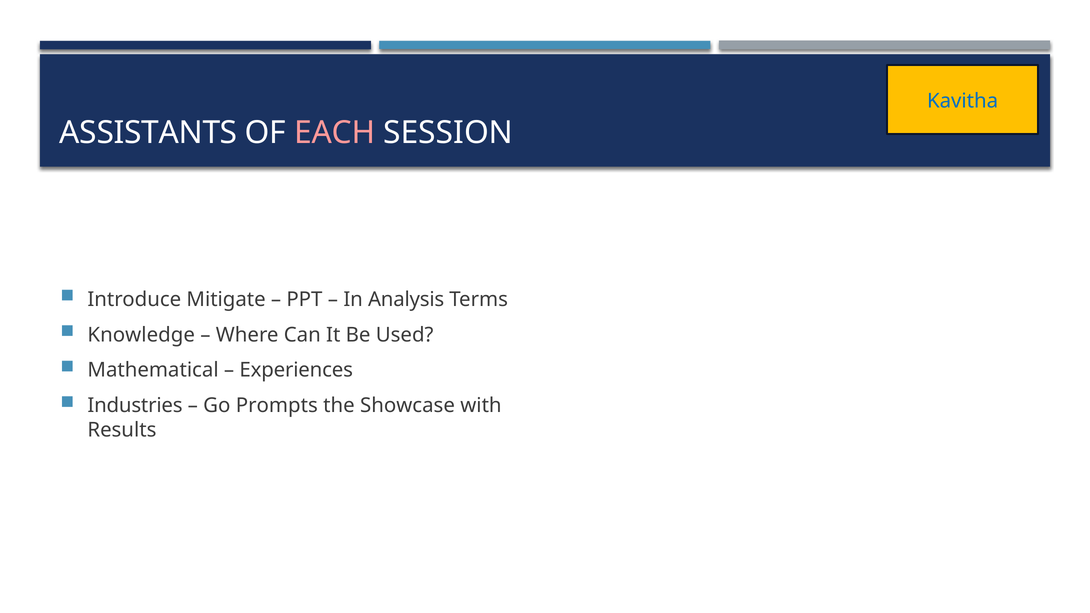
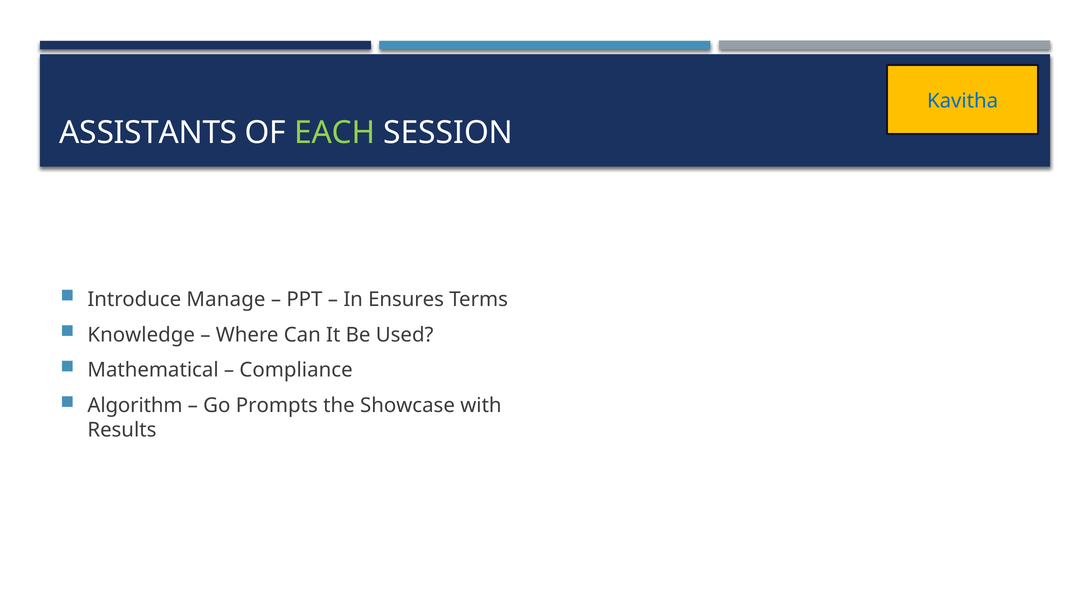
EACH colour: pink -> light green
Mitigate: Mitigate -> Manage
Analysis: Analysis -> Ensures
Experiences: Experiences -> Compliance
Industries: Industries -> Algorithm
